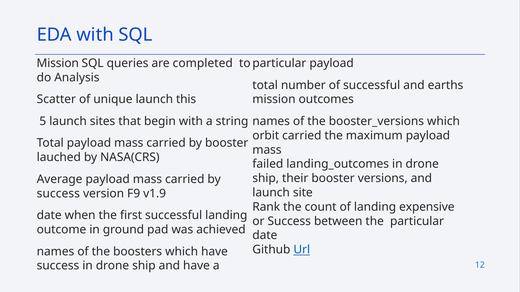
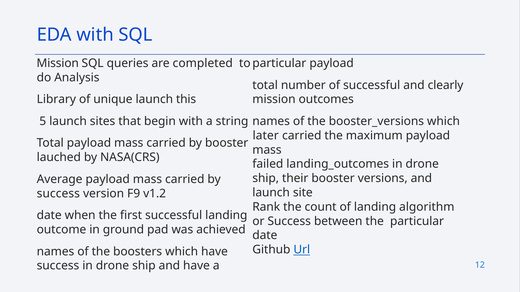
earths: earths -> clearly
Scatter: Scatter -> Library
orbit: orbit -> later
v1.9: v1.9 -> v1.2
expensive: expensive -> algorithm
